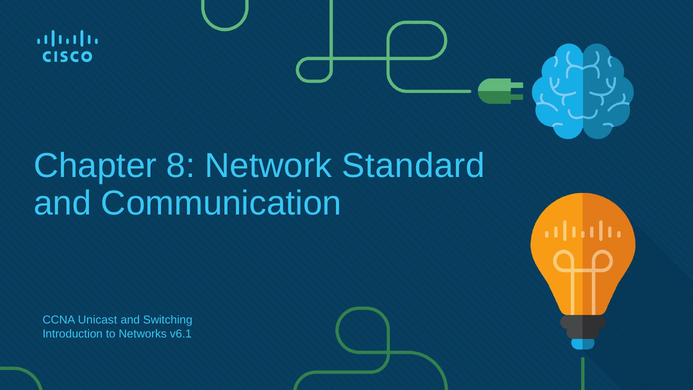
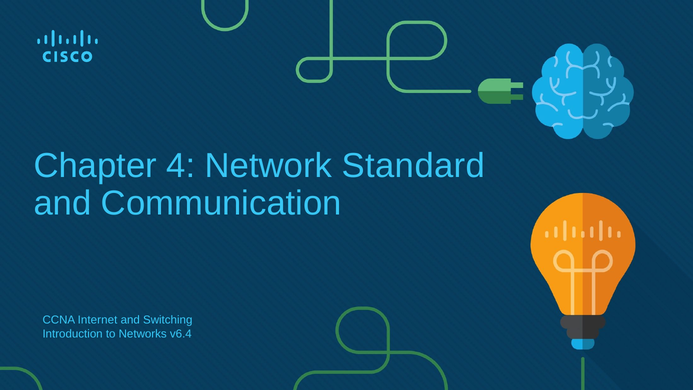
8: 8 -> 4
Unicast: Unicast -> Internet
v6.1: v6.1 -> v6.4
